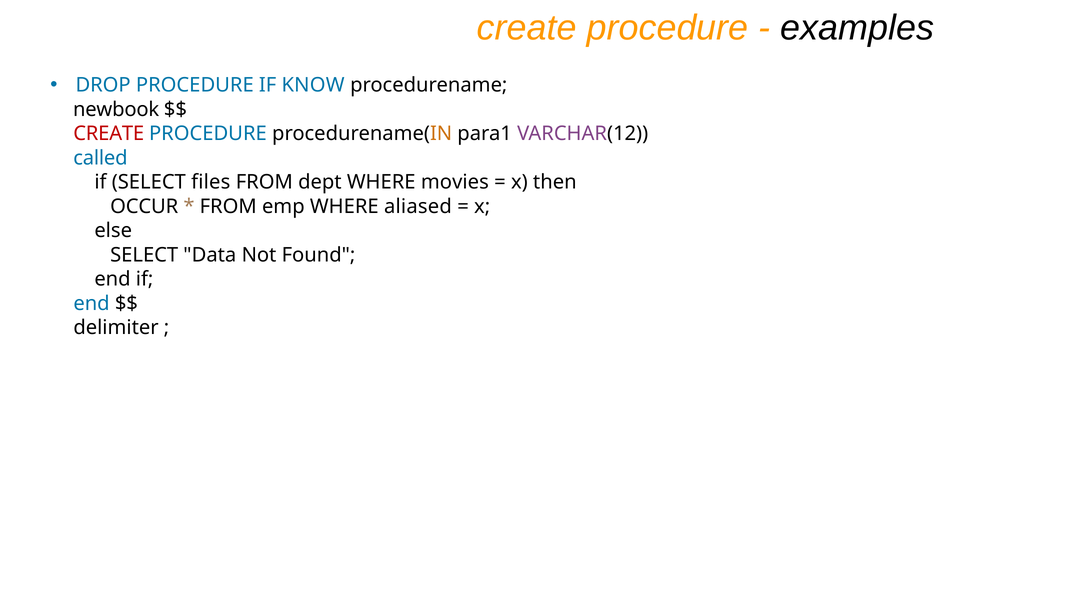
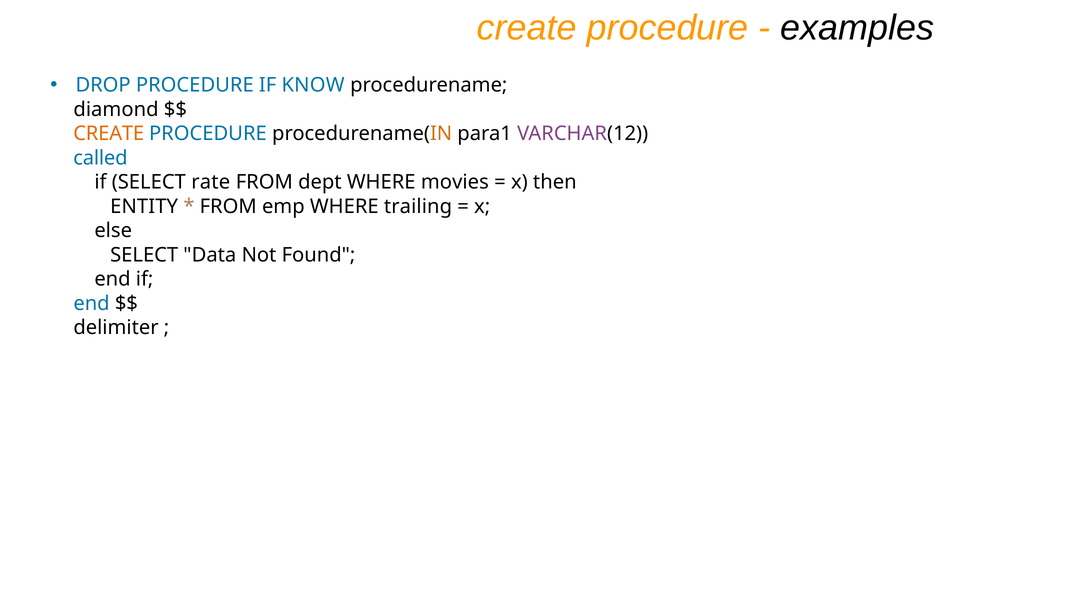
newbook: newbook -> diamond
CREATE at (109, 134) colour: red -> orange
files: files -> rate
OCCUR: OCCUR -> ENTITY
aliased: aliased -> trailing
